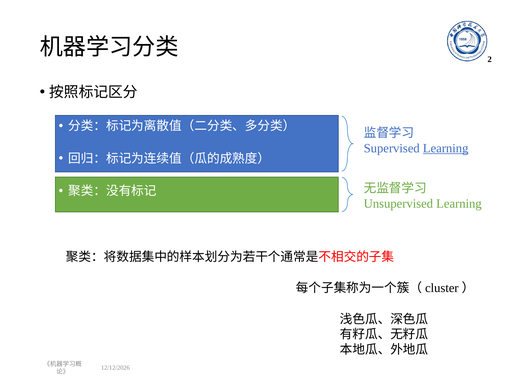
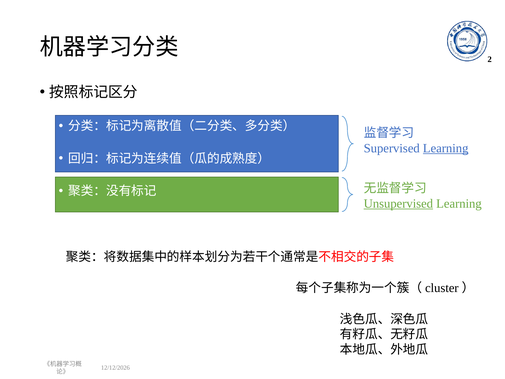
Unsupervised underline: none -> present
